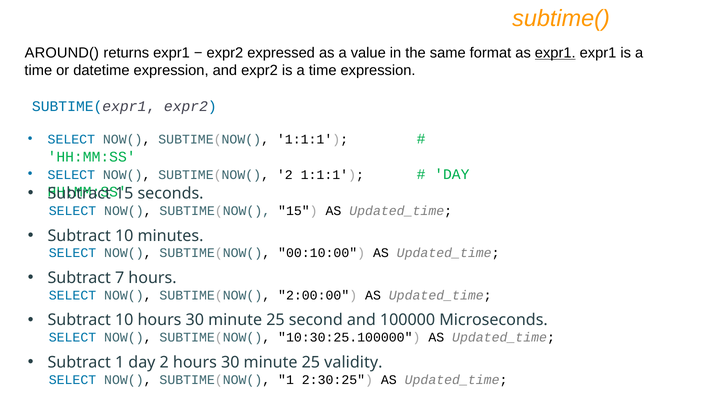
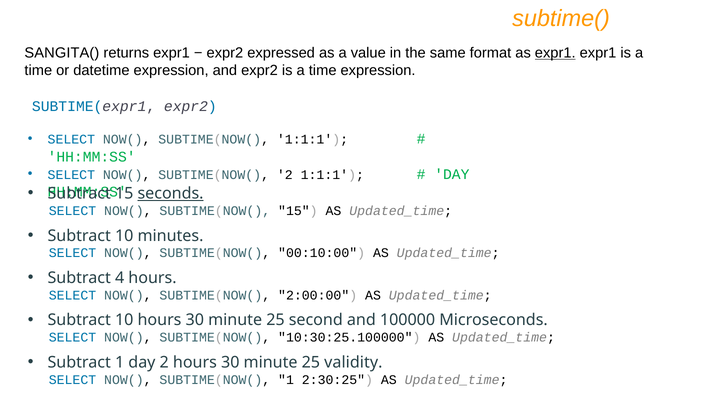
AROUND(: AROUND( -> SANGITA(
seconds underline: none -> present
7: 7 -> 4
